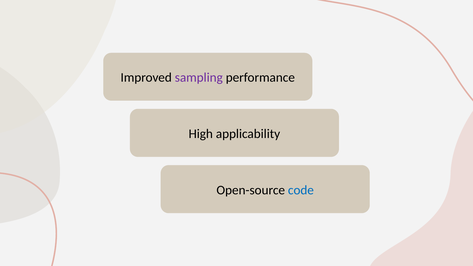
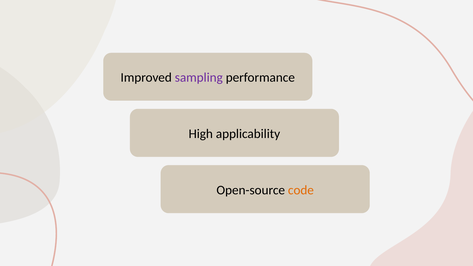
code colour: blue -> orange
